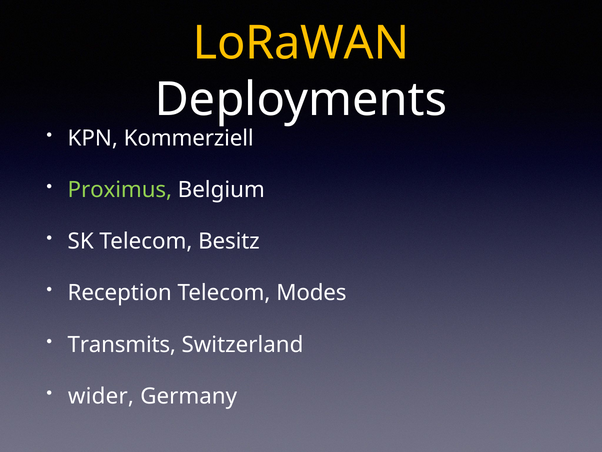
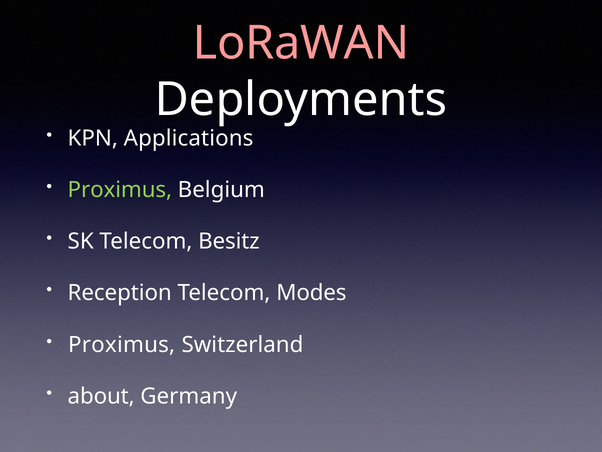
LoRaWAN colour: yellow -> pink
Kommerziell: Kommerziell -> Applications
Transmits at (122, 344): Transmits -> Proximus
wider: wider -> about
